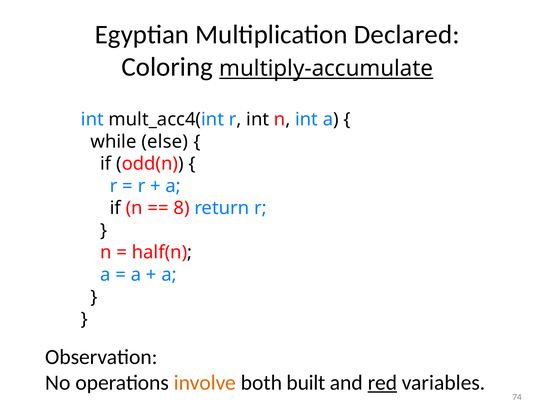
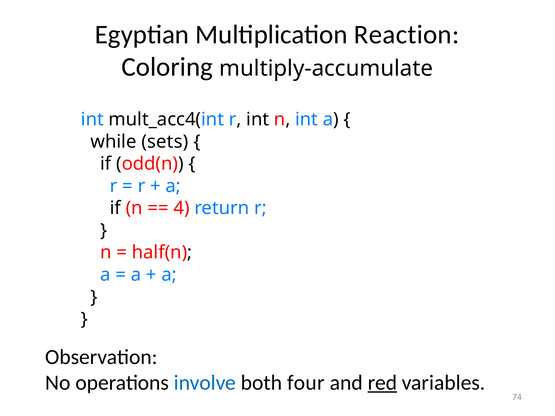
Declared: Declared -> Reaction
multiply-accumulate underline: present -> none
else: else -> sets
8: 8 -> 4
involve colour: orange -> blue
built: built -> four
